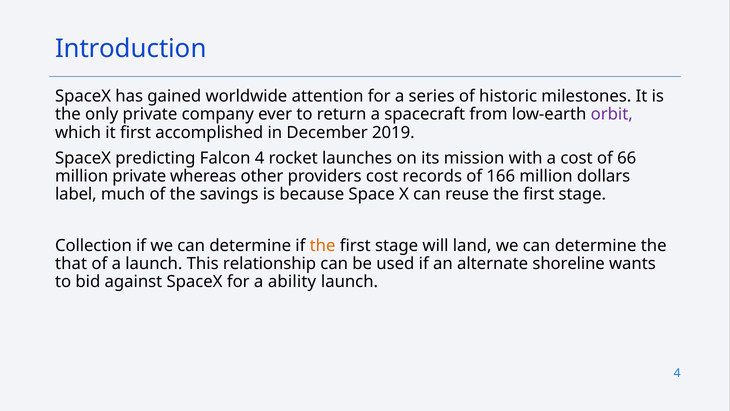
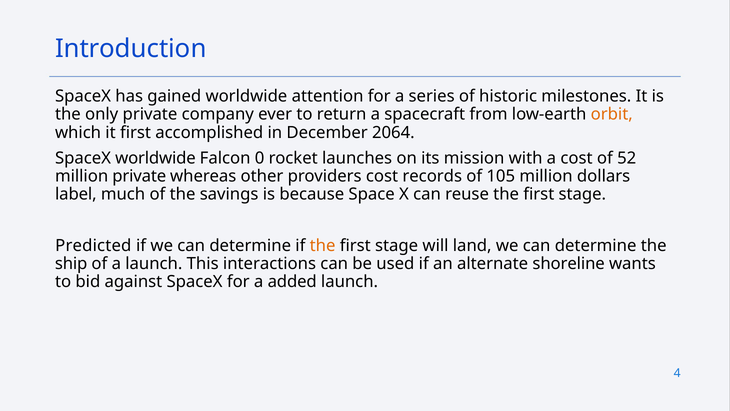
orbit colour: purple -> orange
2019: 2019 -> 2064
SpaceX predicting: predicting -> worldwide
Falcon 4: 4 -> 0
66: 66 -> 52
166: 166 -> 105
Collection: Collection -> Predicted
that: that -> ship
relationship: relationship -> interactions
ability: ability -> added
